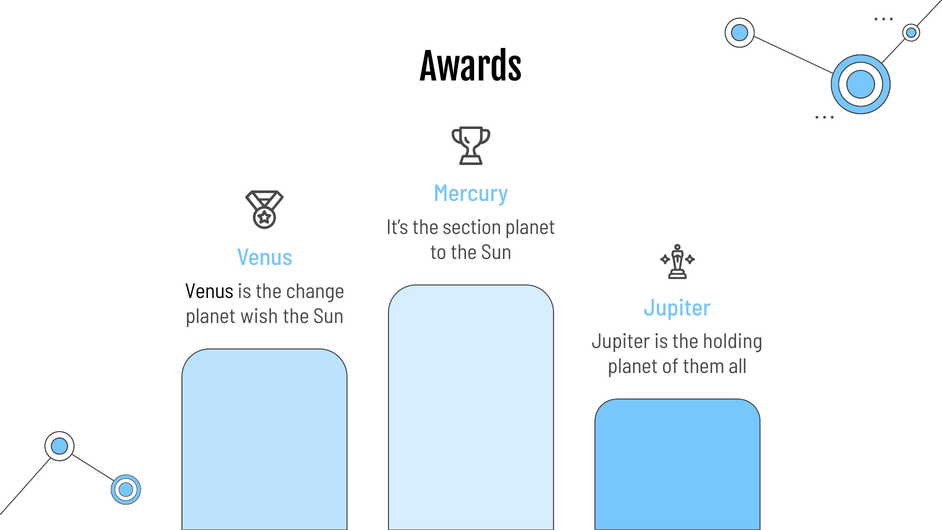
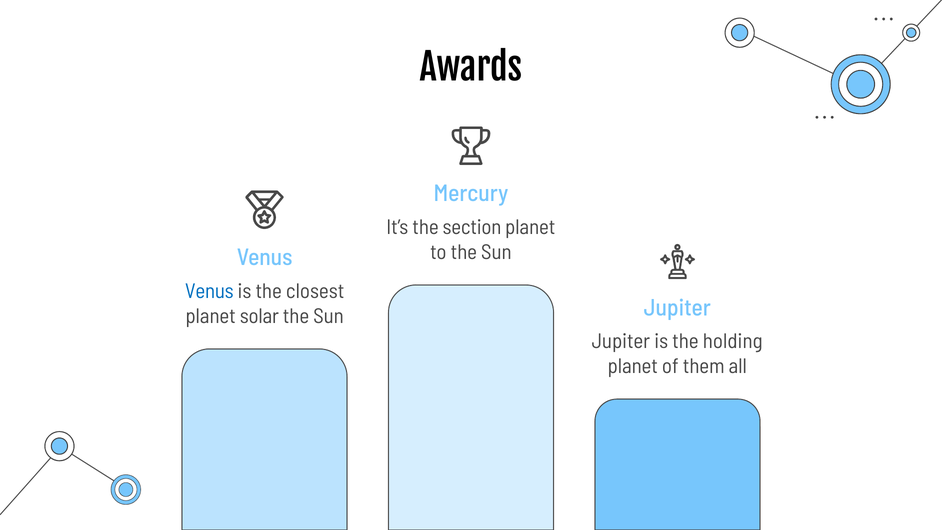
Venus at (209, 291) colour: black -> blue
change: change -> closest
wish: wish -> solar
